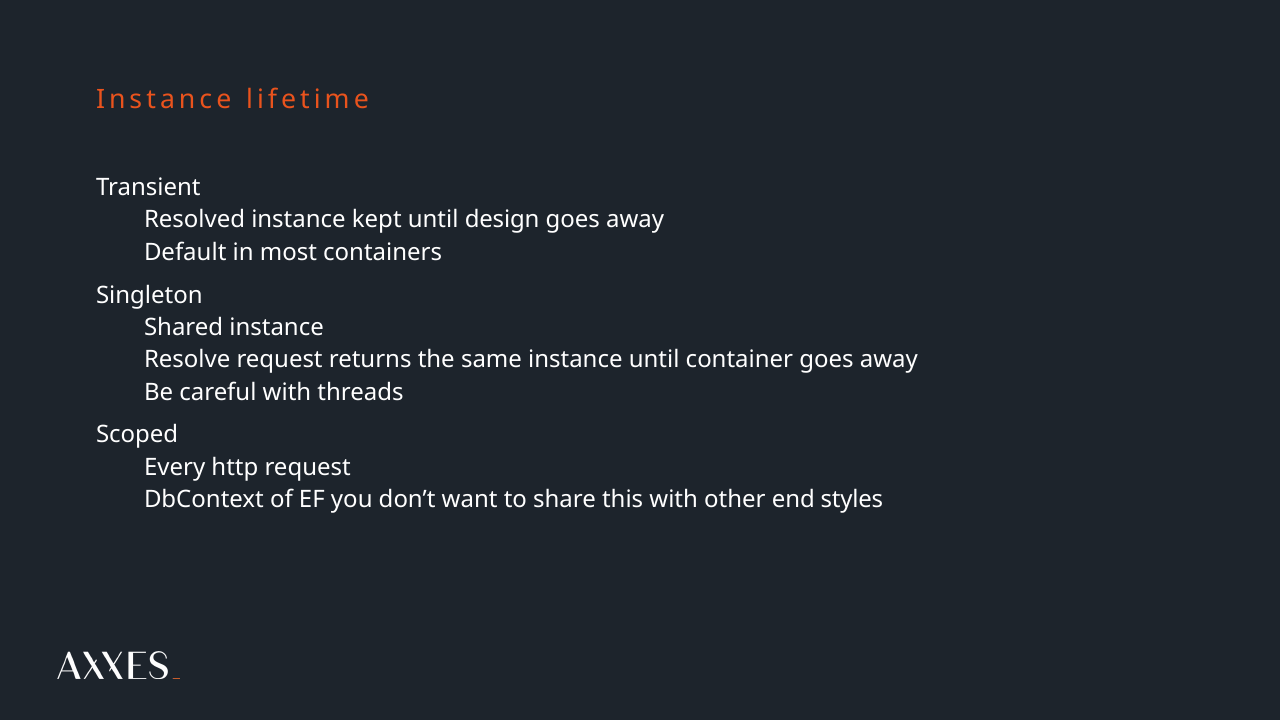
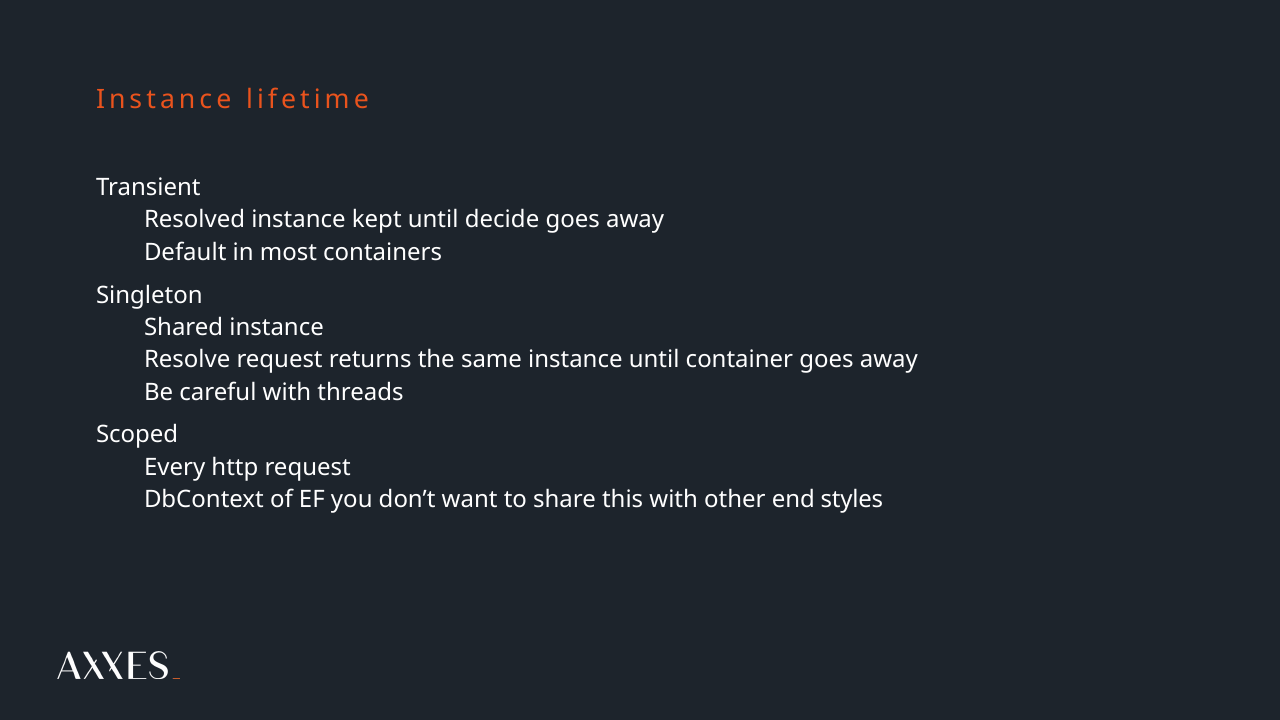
design: design -> decide
